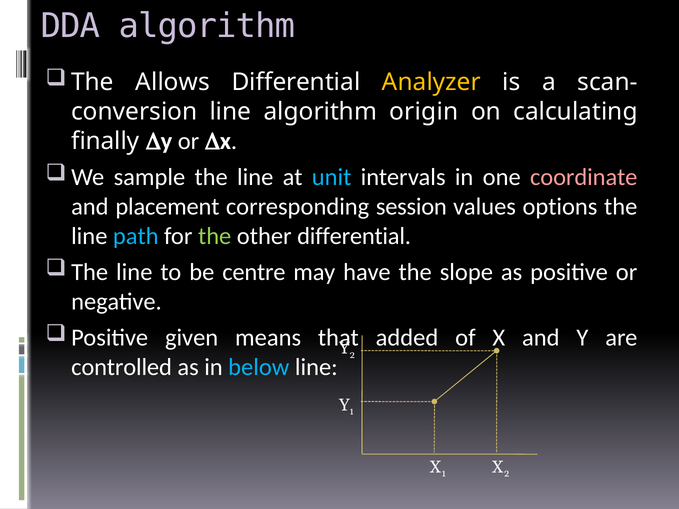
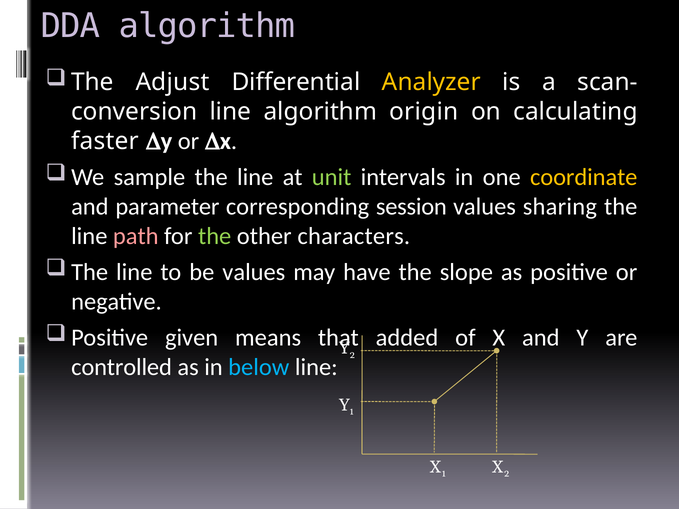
Allows: Allows -> Adjust
finally: finally -> faster
unit colour: light blue -> light green
coordinate colour: pink -> yellow
placement: placement -> parameter
options: options -> sharing
path colour: light blue -> pink
other differential: differential -> characters
be centre: centre -> values
